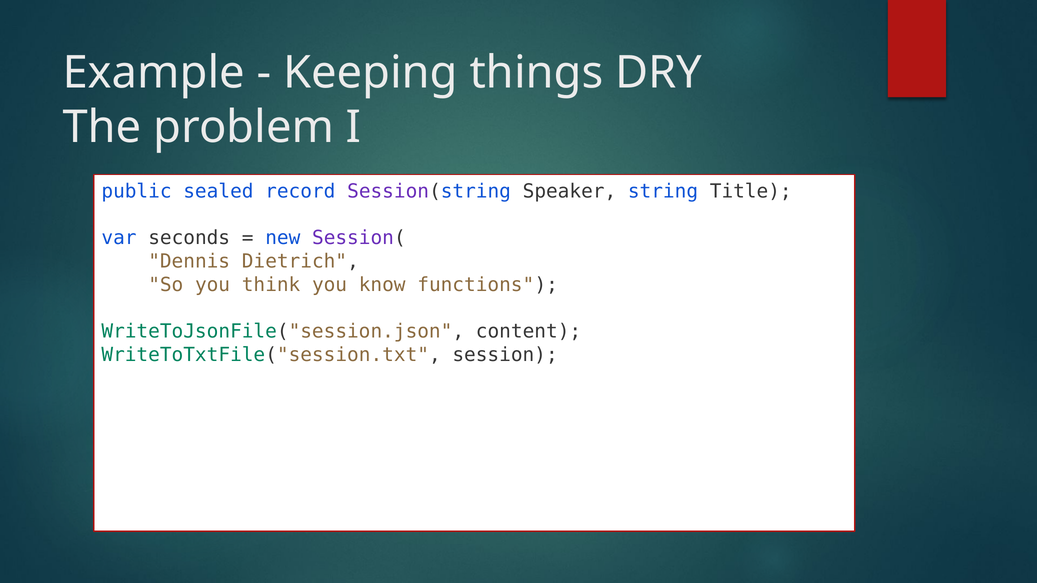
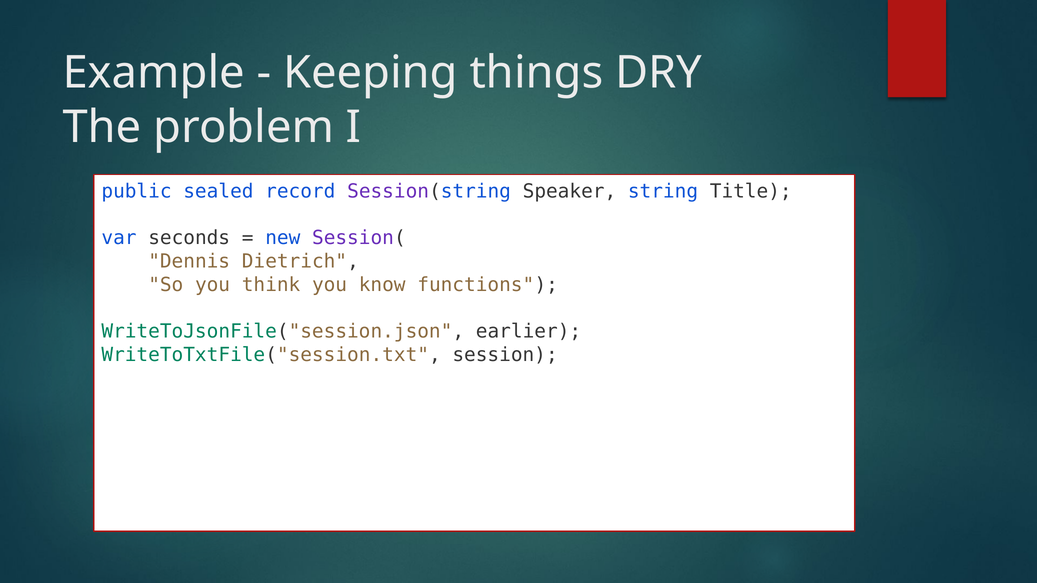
content: content -> earlier
